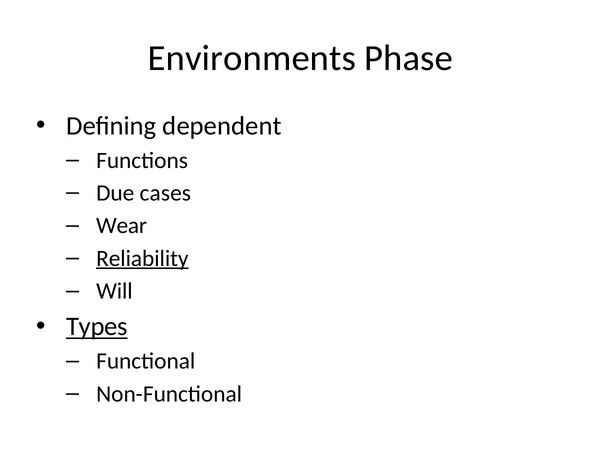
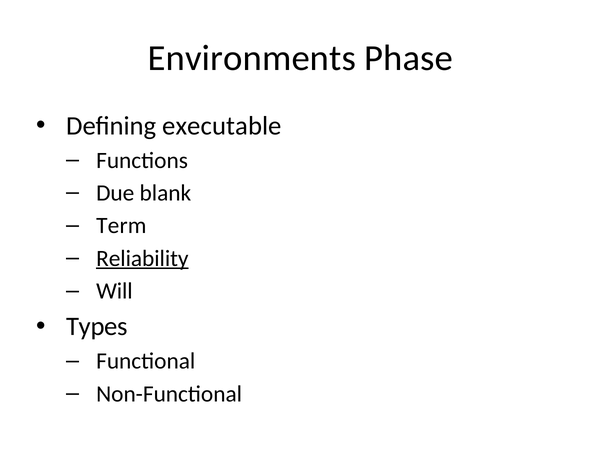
dependent: dependent -> executable
cases: cases -> blank
Wear: Wear -> Term
Types underline: present -> none
